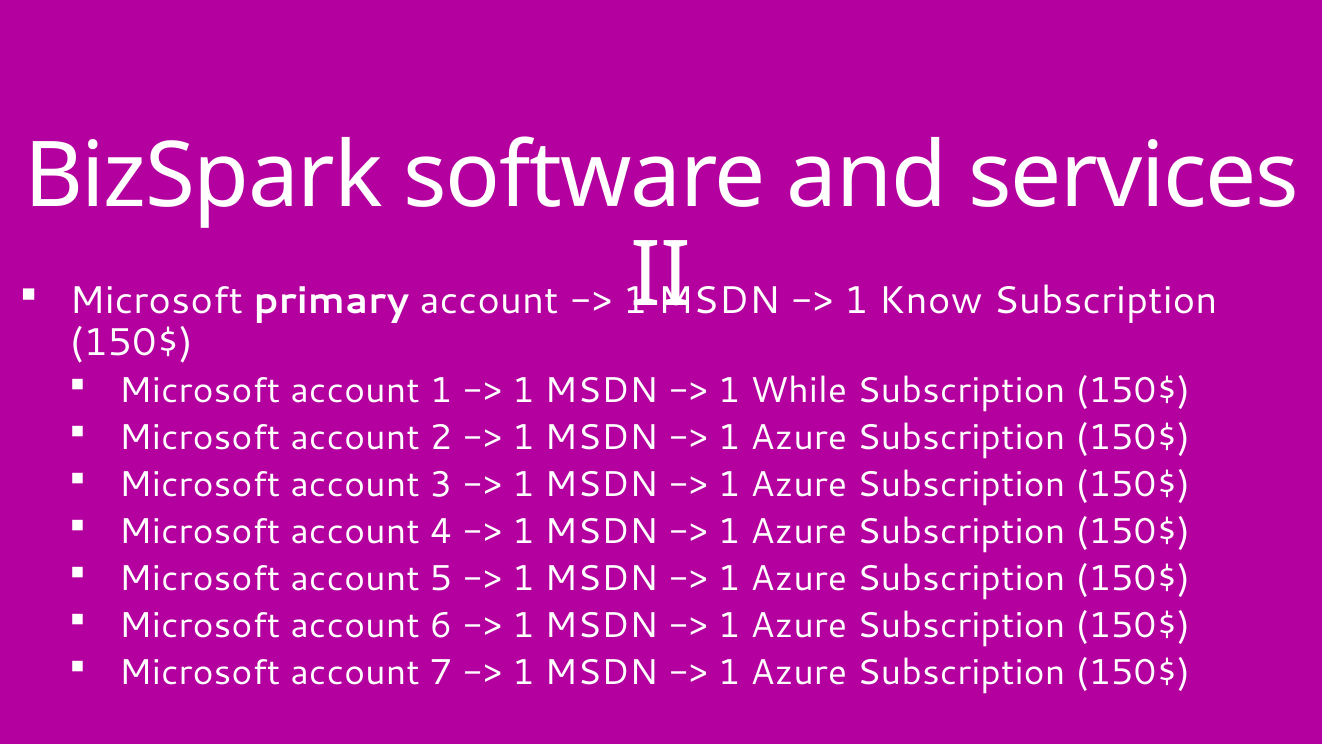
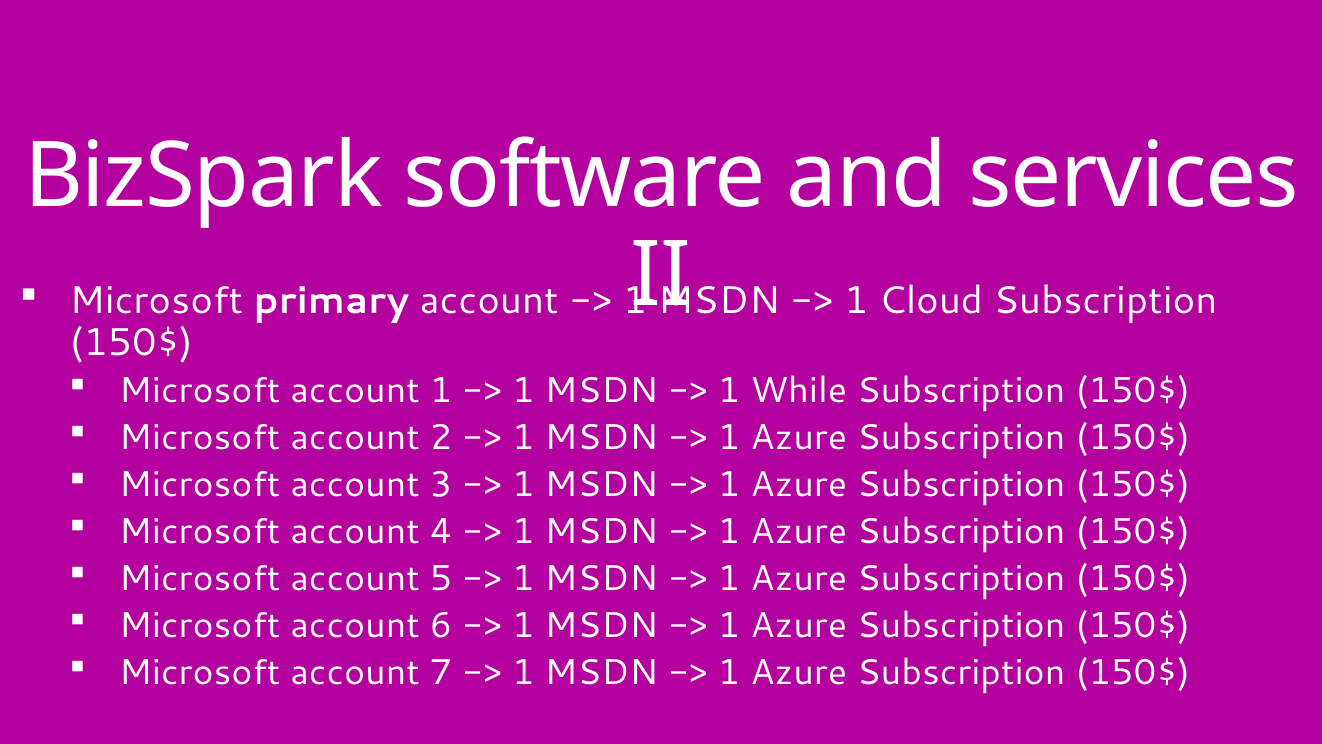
Know: Know -> Cloud
